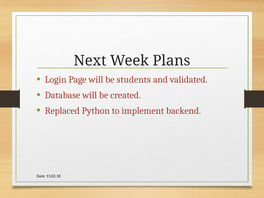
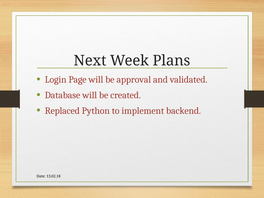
students: students -> approval
